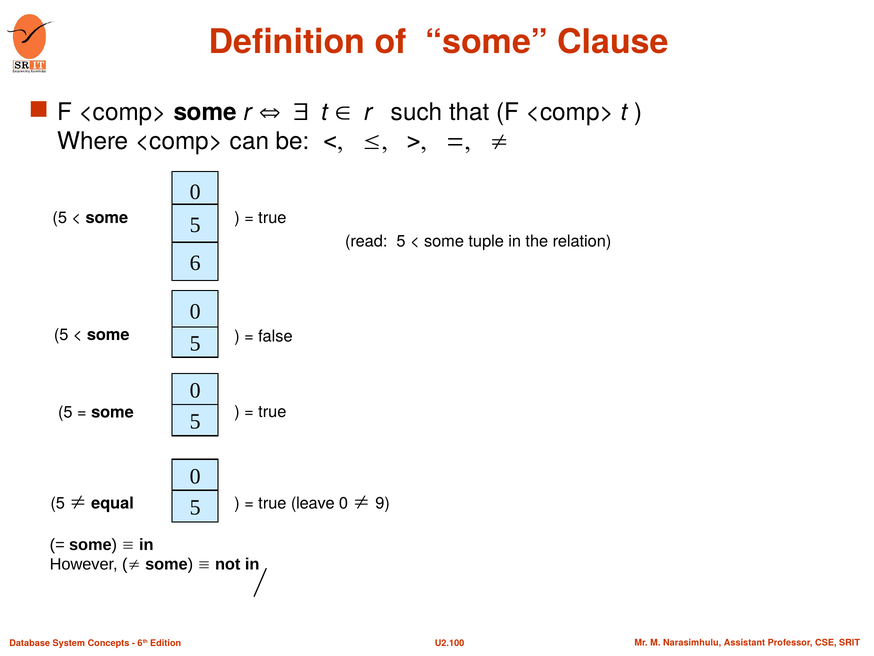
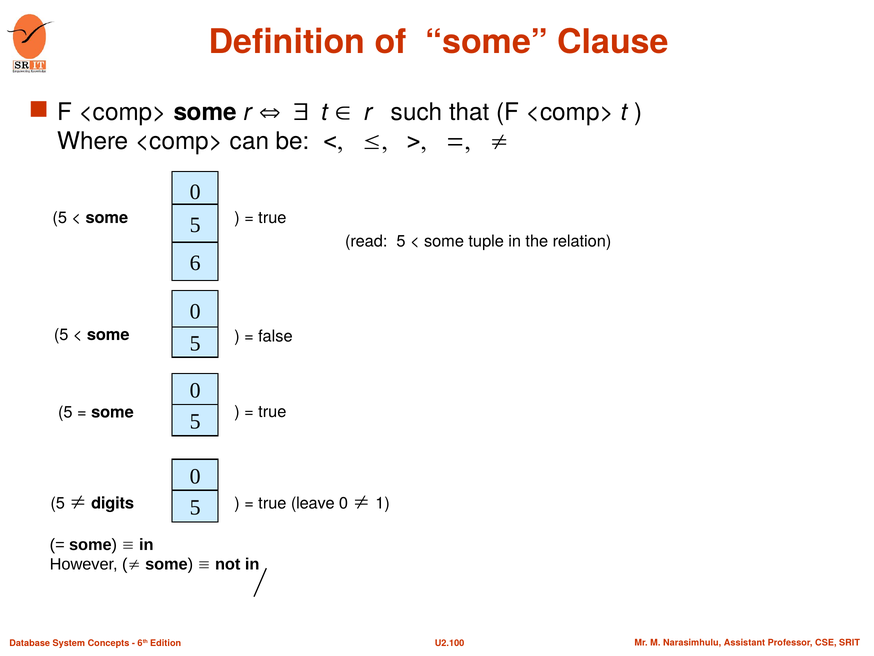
equal: equal -> digits
9: 9 -> 1
